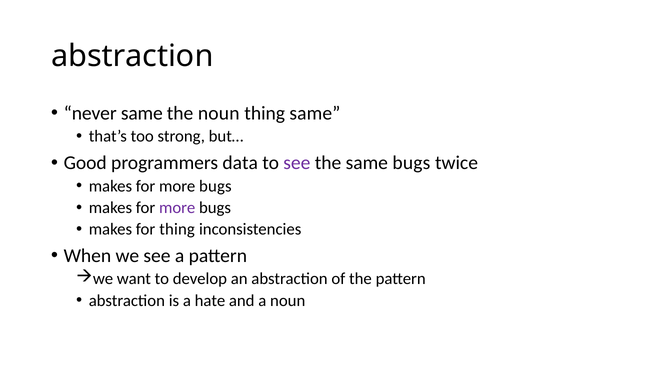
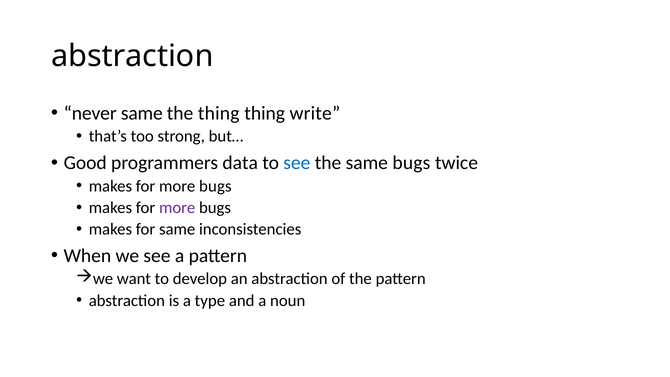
the noun: noun -> thing
thing same: same -> write
see at (297, 163) colour: purple -> blue
for thing: thing -> same
hate: hate -> type
